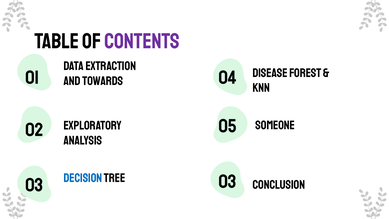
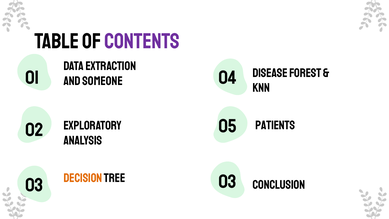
towards: towards -> someone
someone: someone -> patients
Decision colour: blue -> orange
